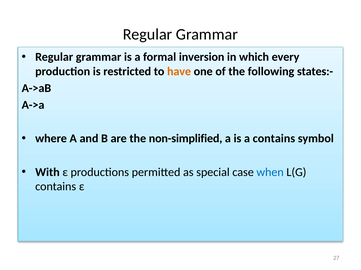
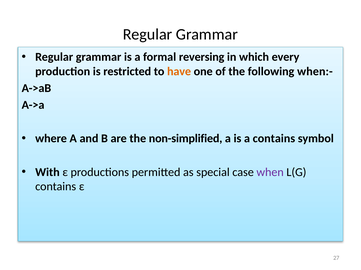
inversion: inversion -> reversing
states:-: states:- -> when:-
when colour: blue -> purple
